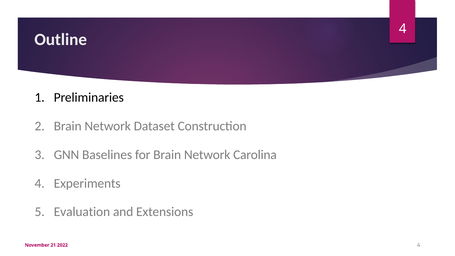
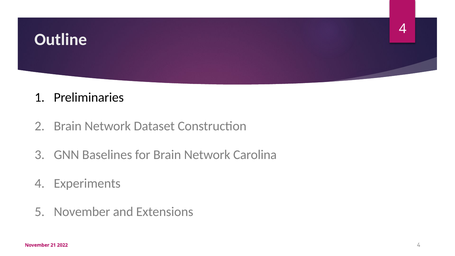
Evaluation at (82, 212): Evaluation -> November
